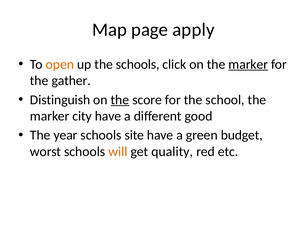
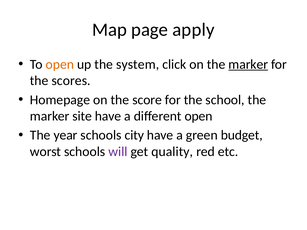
the schools: schools -> system
gather: gather -> scores
Distinguish: Distinguish -> Homepage
the at (120, 100) underline: present -> none
city: city -> site
different good: good -> open
site: site -> city
will colour: orange -> purple
